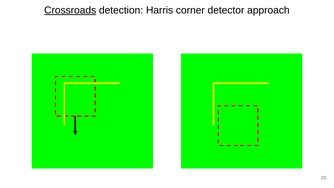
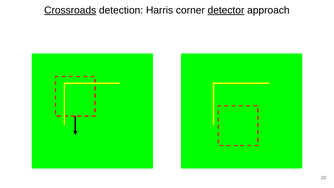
detector underline: none -> present
